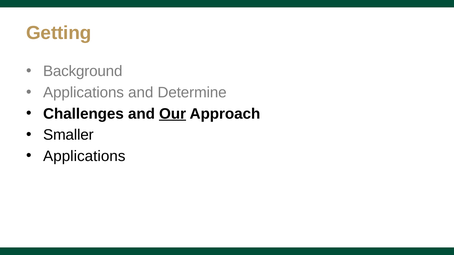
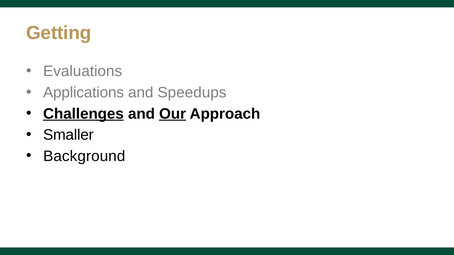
Background: Background -> Evaluations
Determine: Determine -> Speedups
Challenges underline: none -> present
Applications at (84, 156): Applications -> Background
